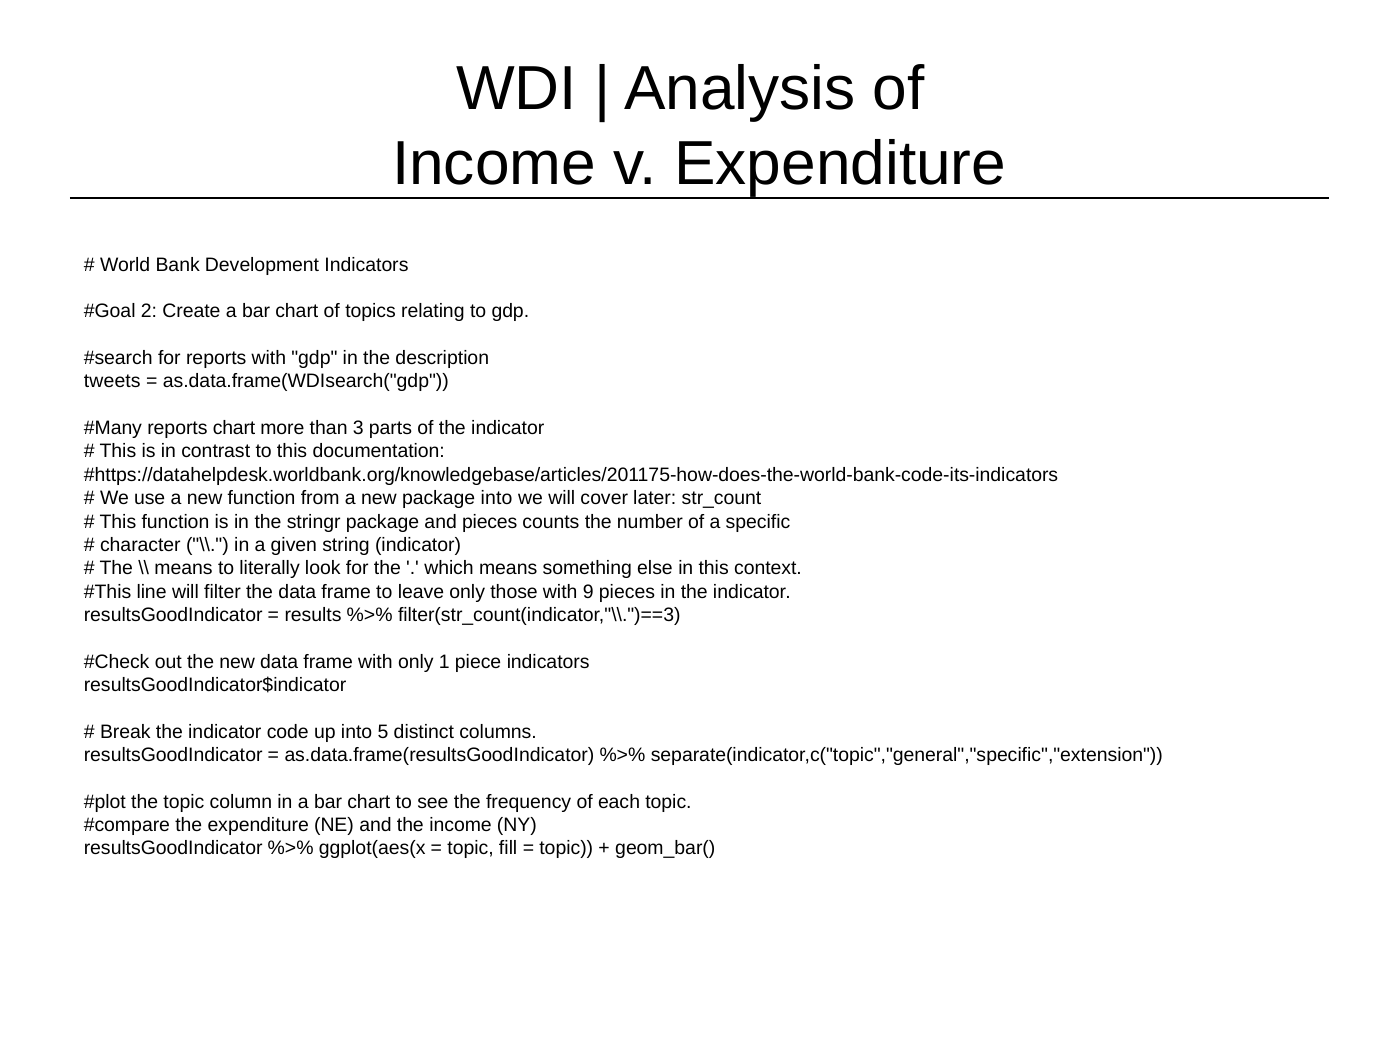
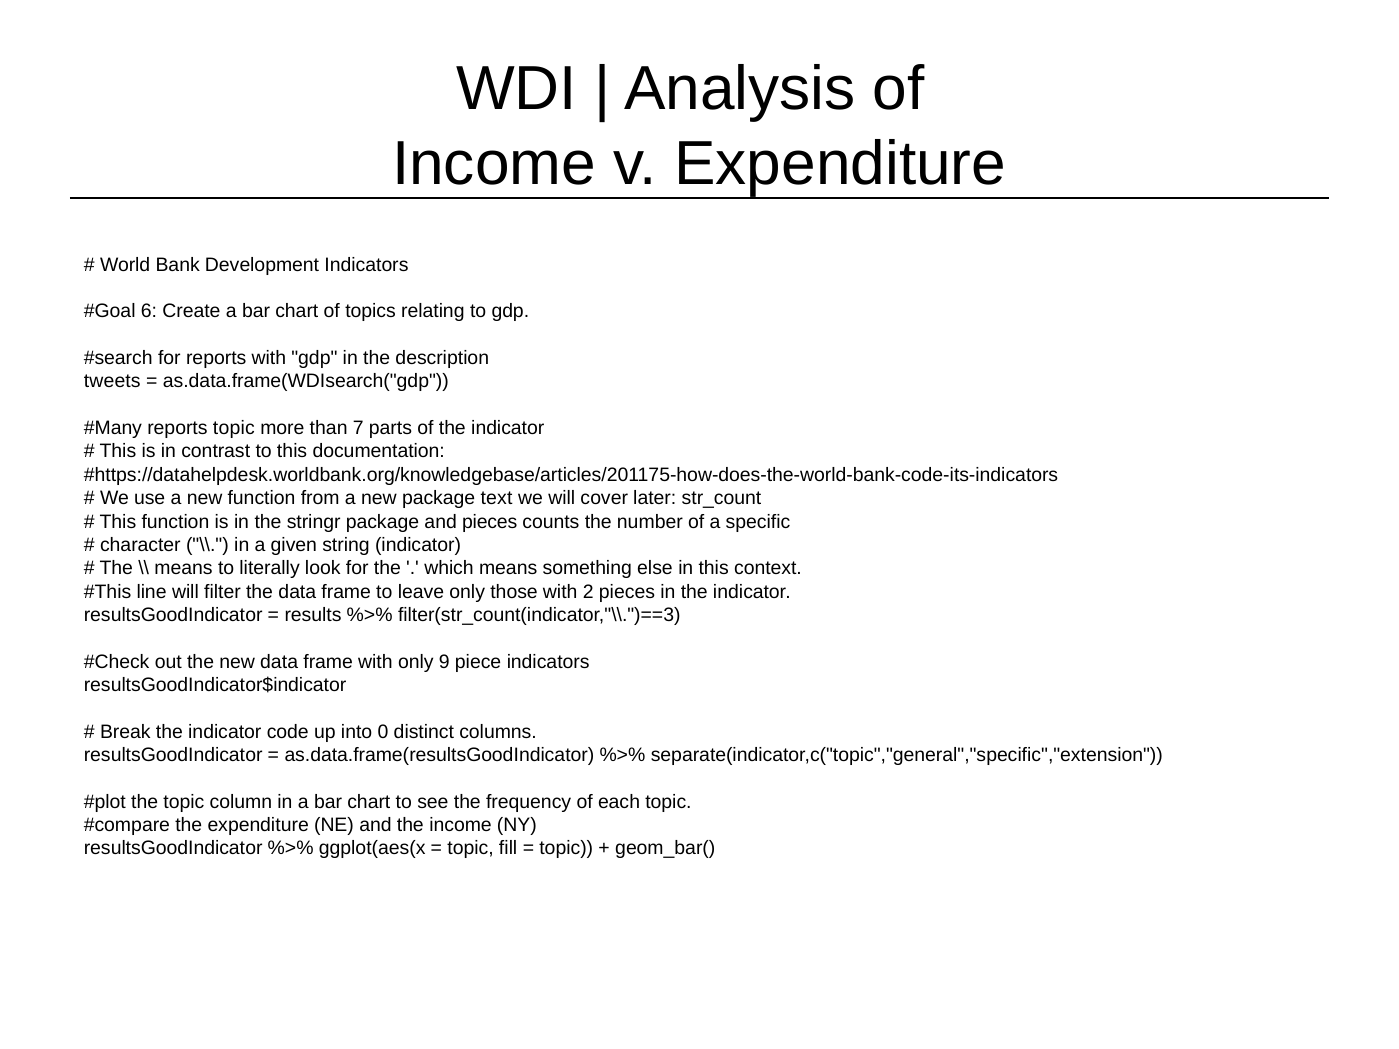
2: 2 -> 6
reports chart: chart -> topic
3: 3 -> 7
package into: into -> text
9: 9 -> 2
1: 1 -> 9
5: 5 -> 0
